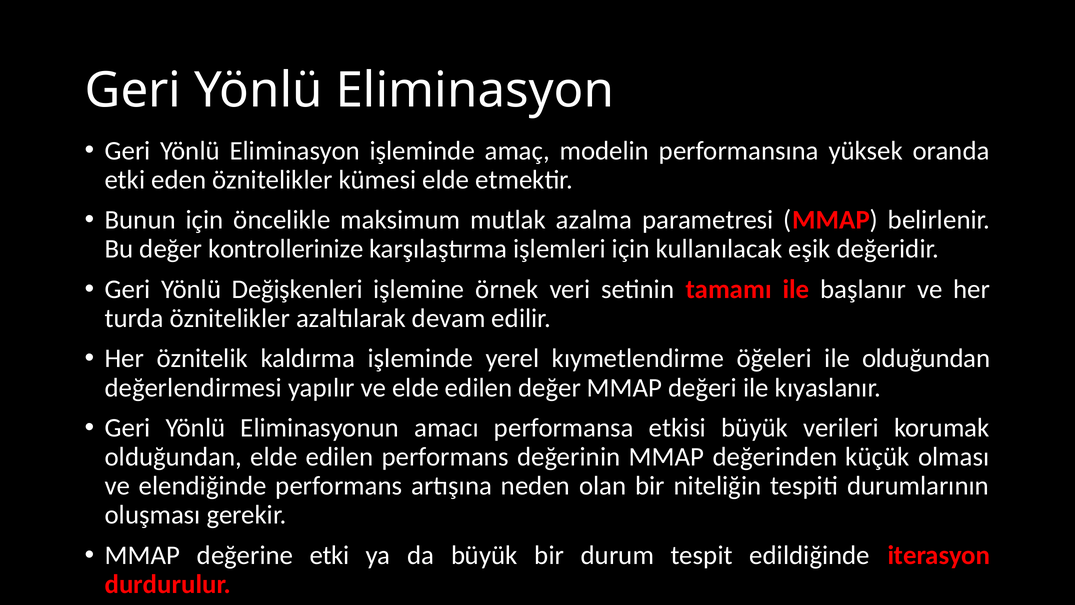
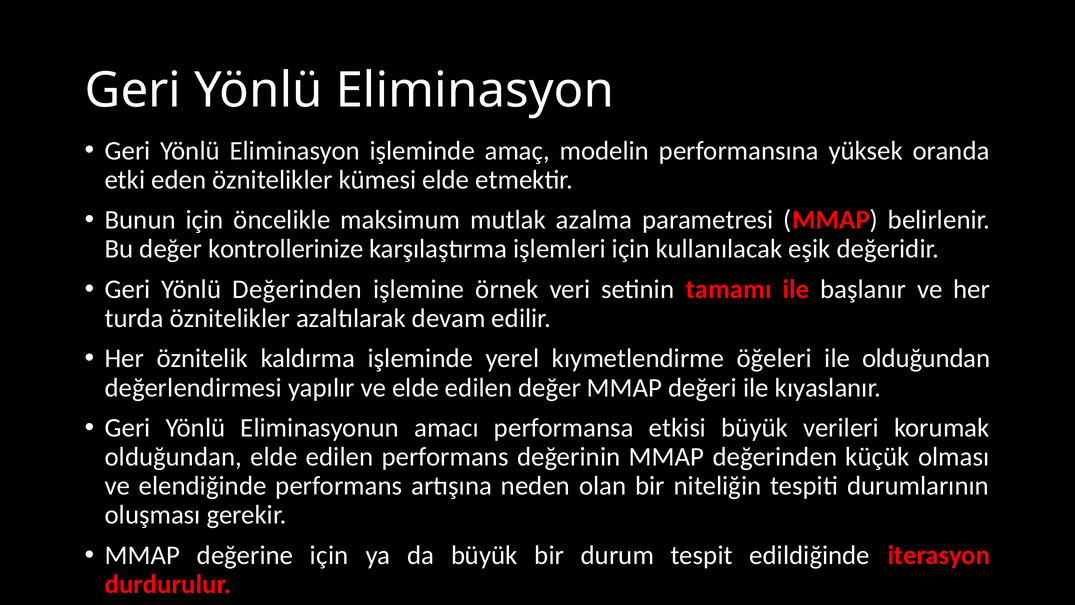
Yönlü Değişkenleri: Değişkenleri -> Değerinden
değerine etki: etki -> için
